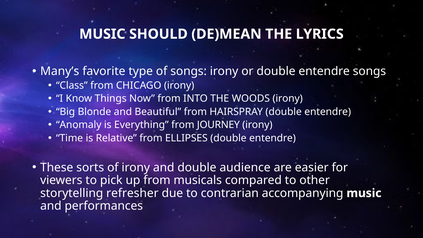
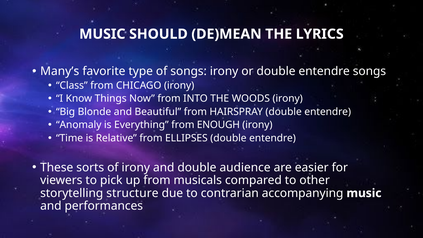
JOURNEY: JOURNEY -> ENOUGH
refresher: refresher -> structure
